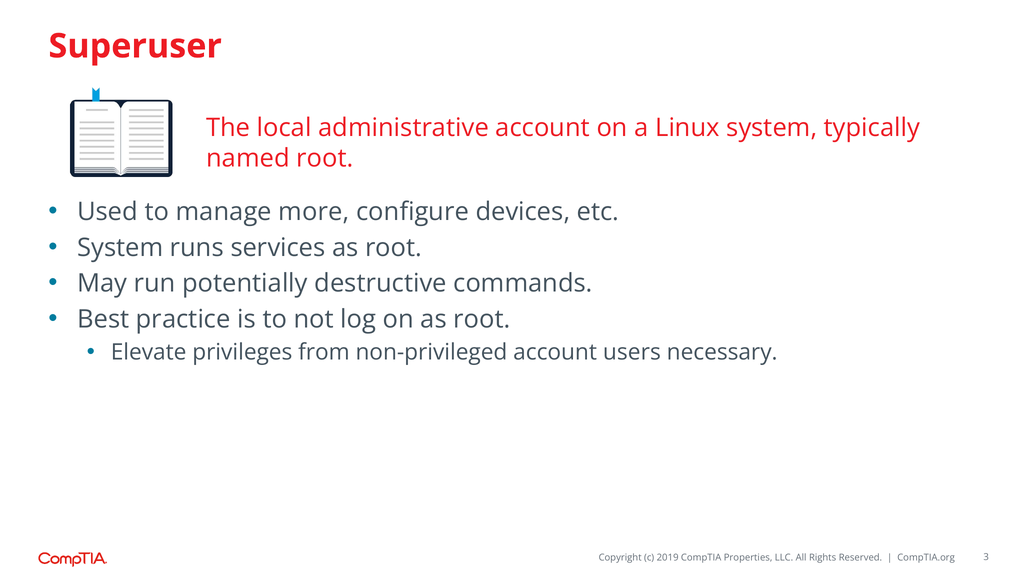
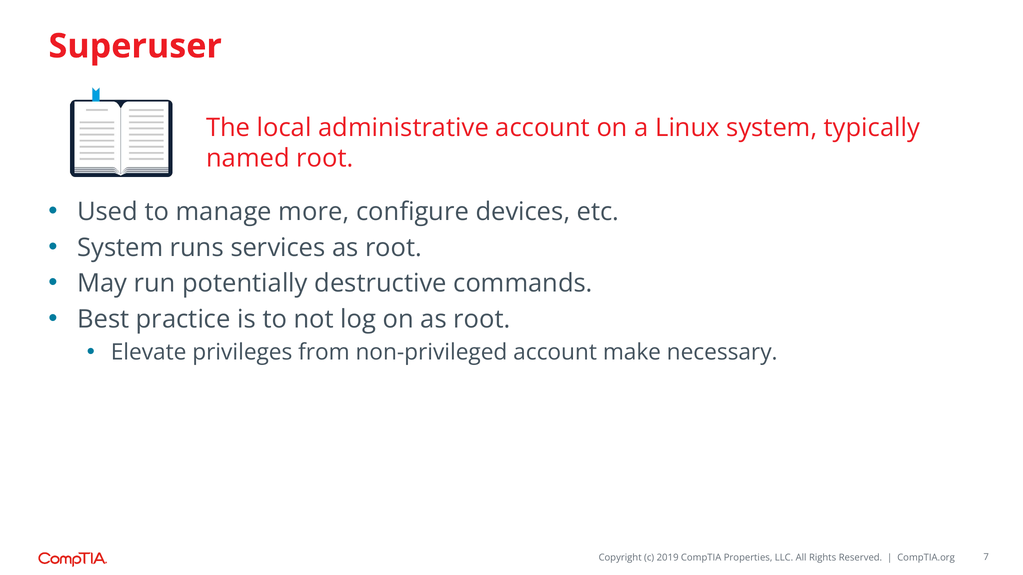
users: users -> make
3: 3 -> 7
